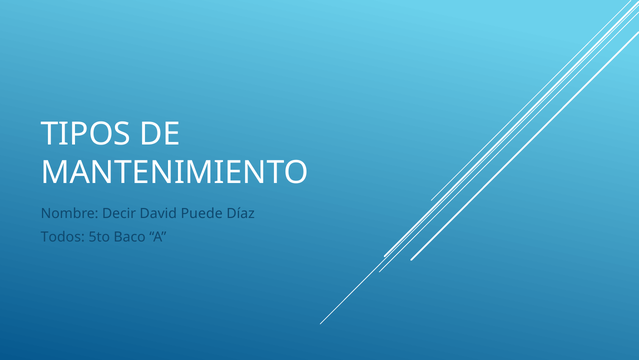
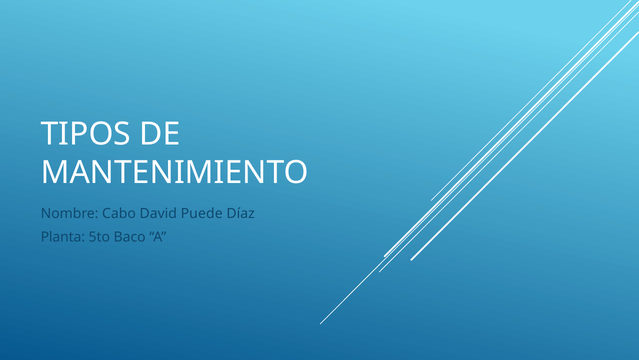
Decir: Decir -> Cabo
Todos: Todos -> Planta
